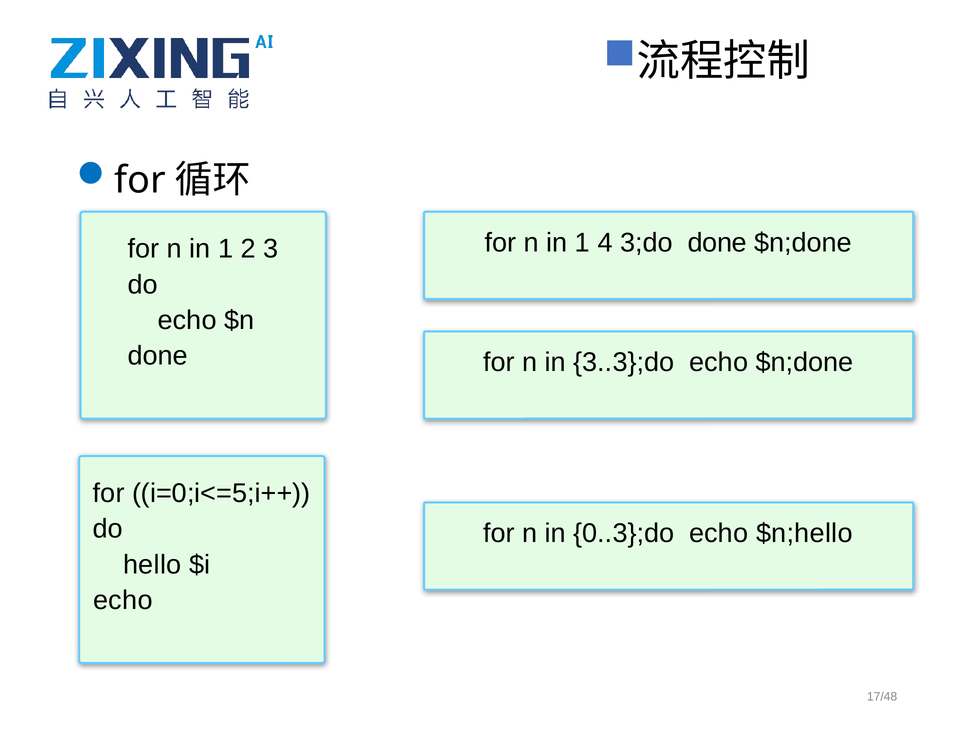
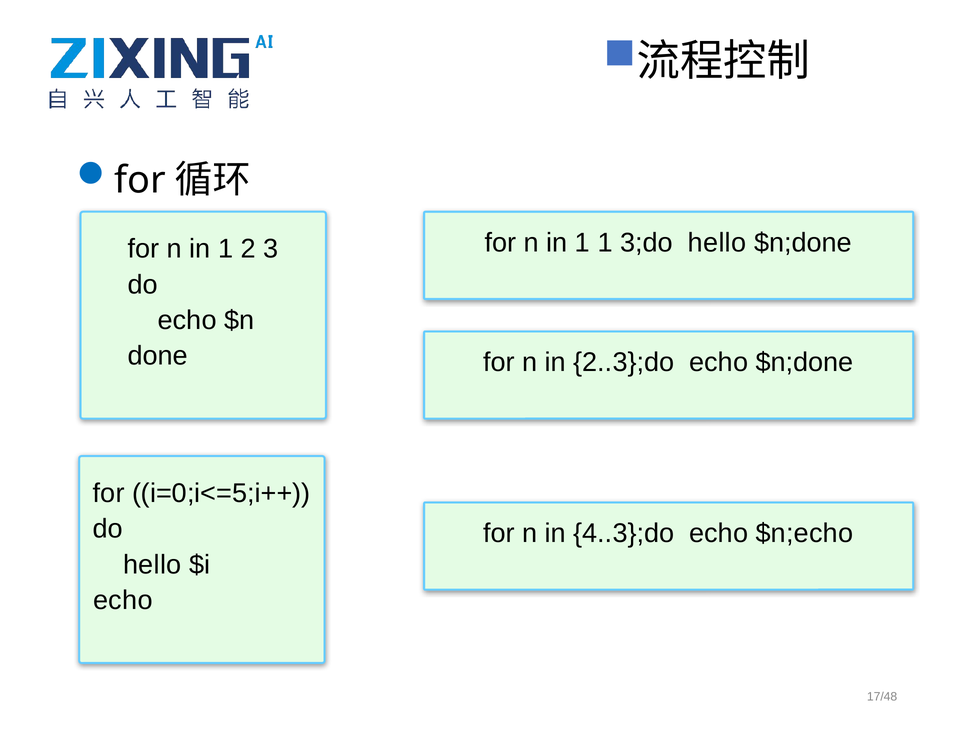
1 4: 4 -> 1
3;do done: done -> hello
3..3};do: 3..3};do -> 2..3};do
0..3};do: 0..3};do -> 4..3};do
$n;hello: $n;hello -> $n;echo
